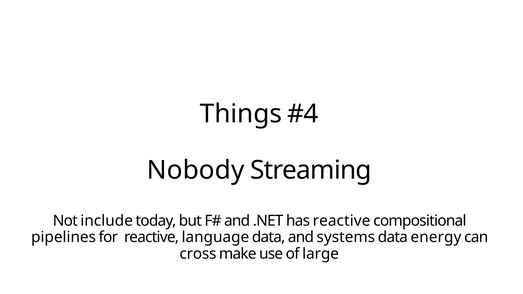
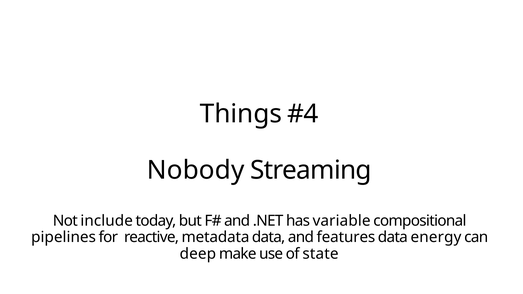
has reactive: reactive -> variable
language: language -> metadata
systems: systems -> features
cross: cross -> deep
large: large -> state
